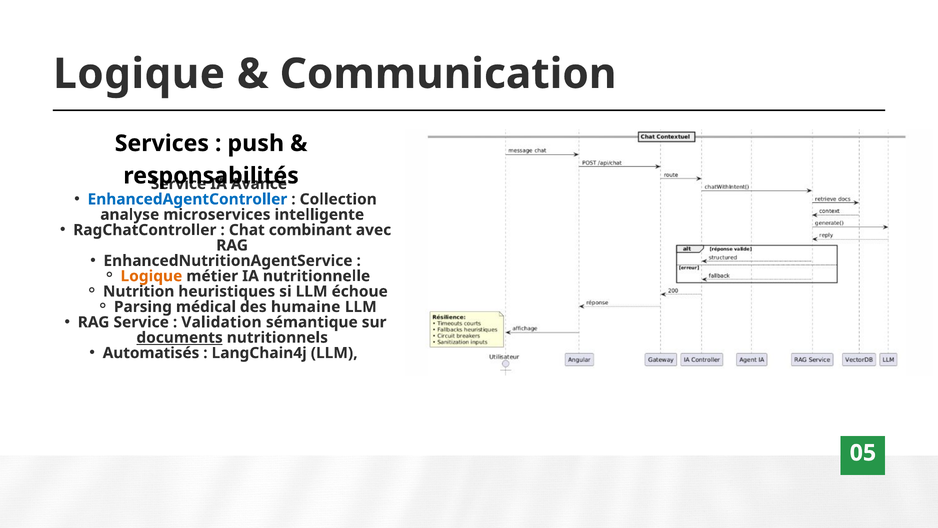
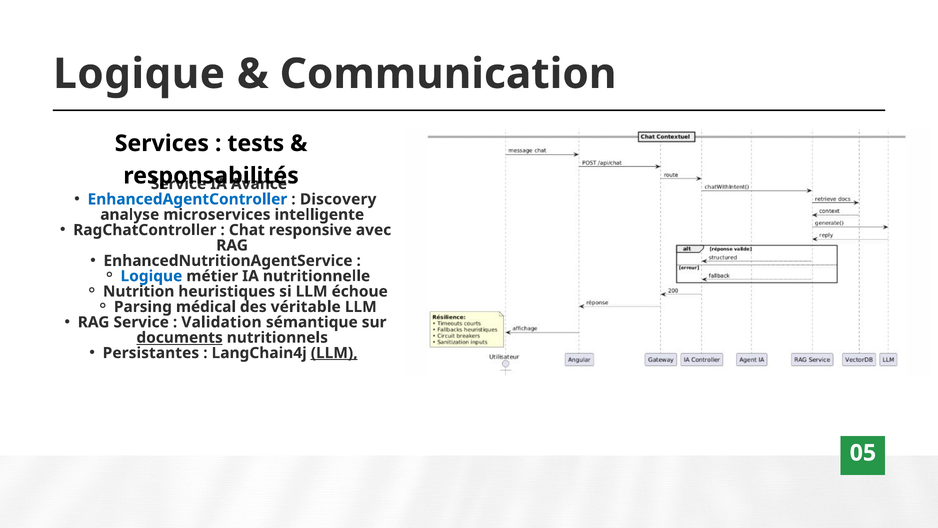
push: push -> tests
Collection: Collection -> Discovery
combinant: combinant -> responsive
Logique at (151, 276) colour: orange -> blue
humaine: humaine -> véritable
Automatisés: Automatisés -> Persistantes
LLM at (334, 353) underline: none -> present
